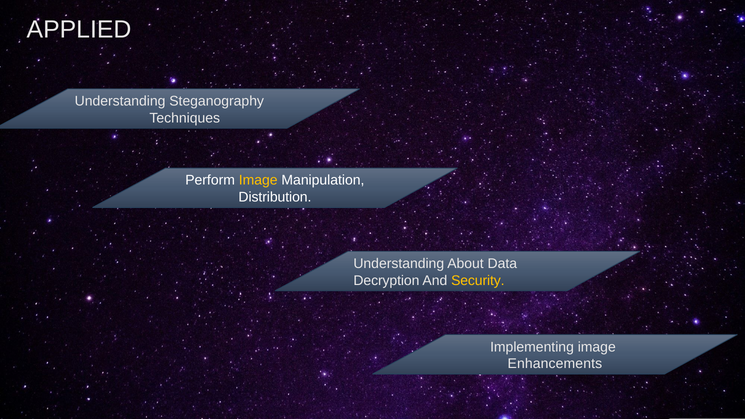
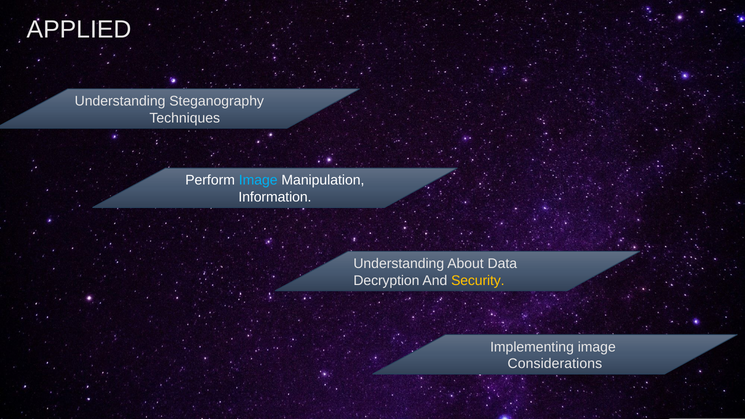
Image at (258, 180) colour: yellow -> light blue
Distribution: Distribution -> Information
Enhancements: Enhancements -> Considerations
